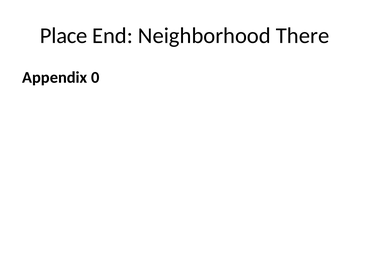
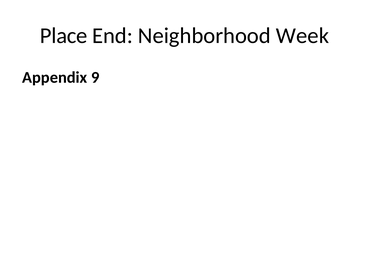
There: There -> Week
0: 0 -> 9
